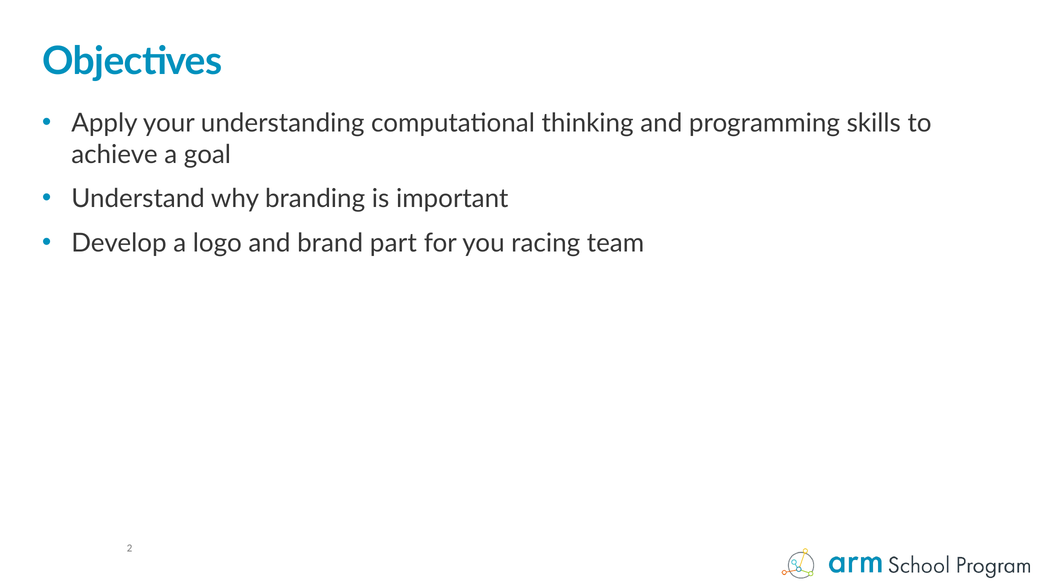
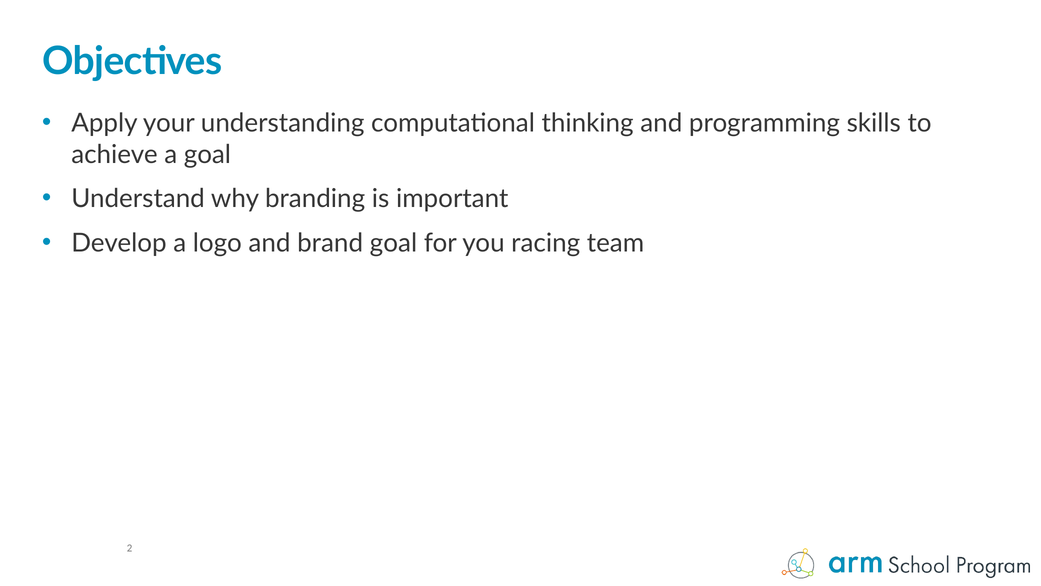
brand part: part -> goal
